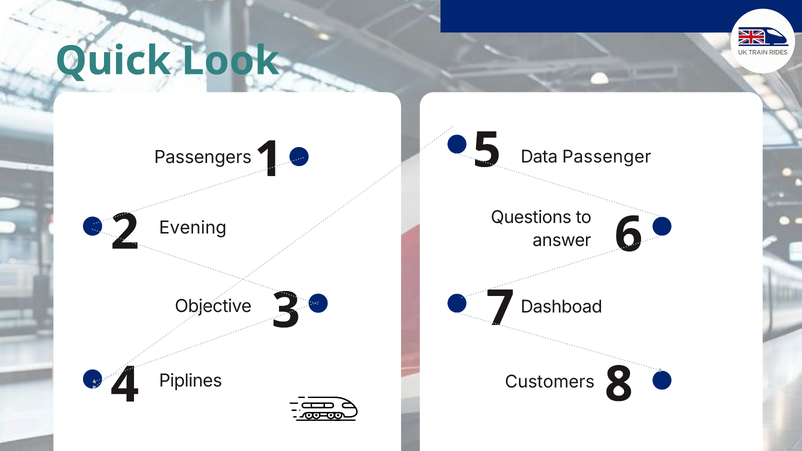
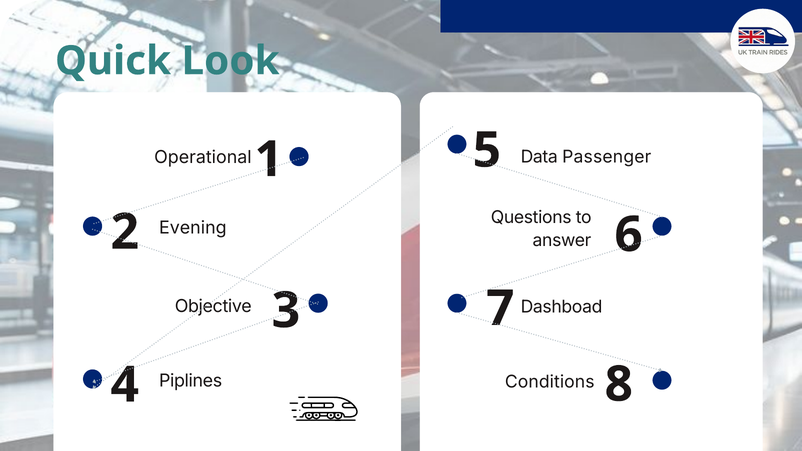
Passengers: Passengers -> Operational
Customers: Customers -> Conditions
